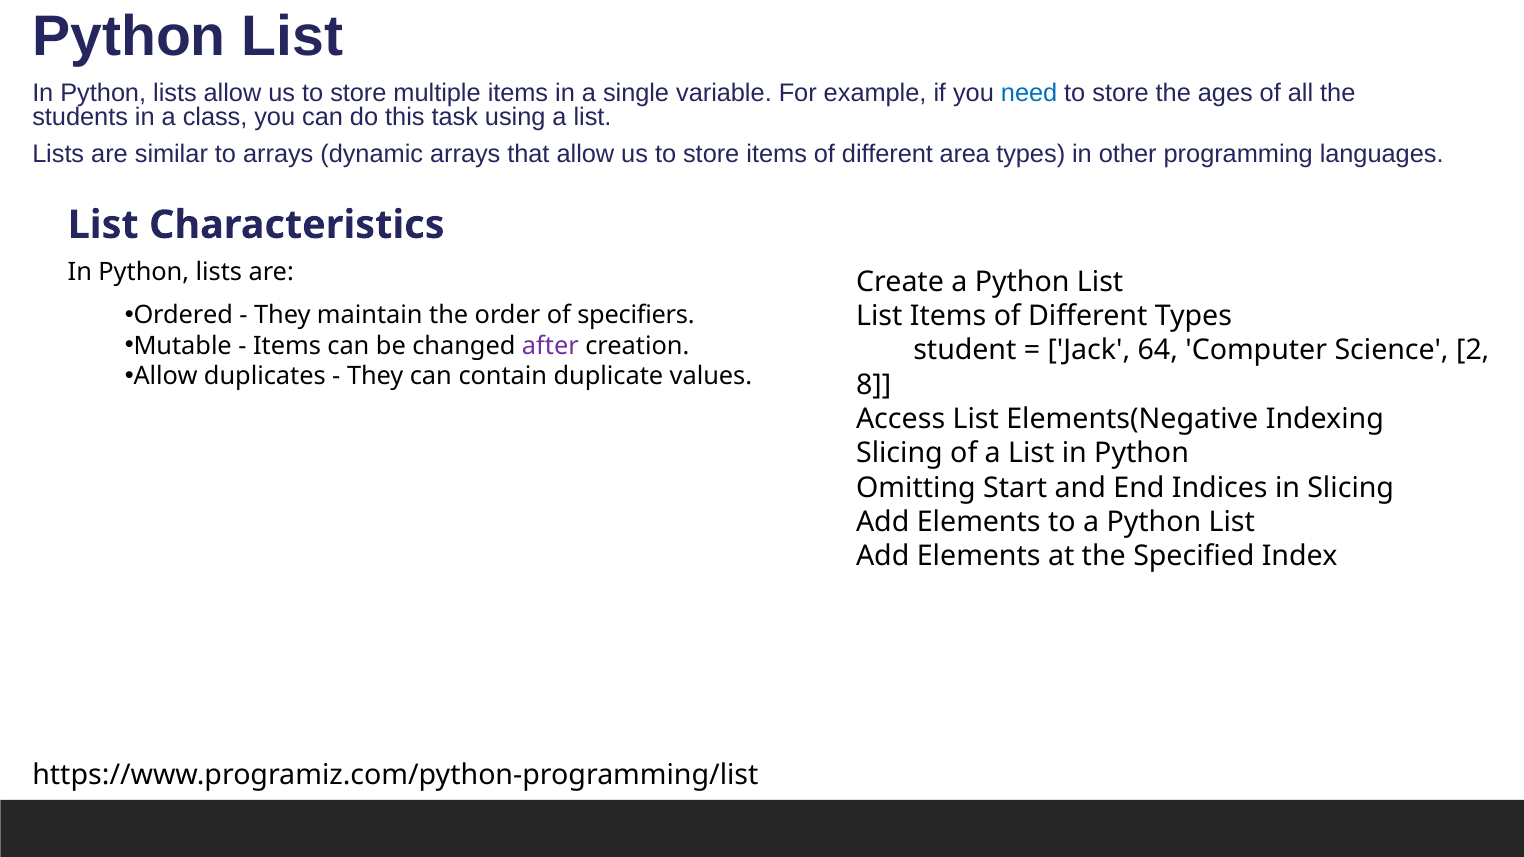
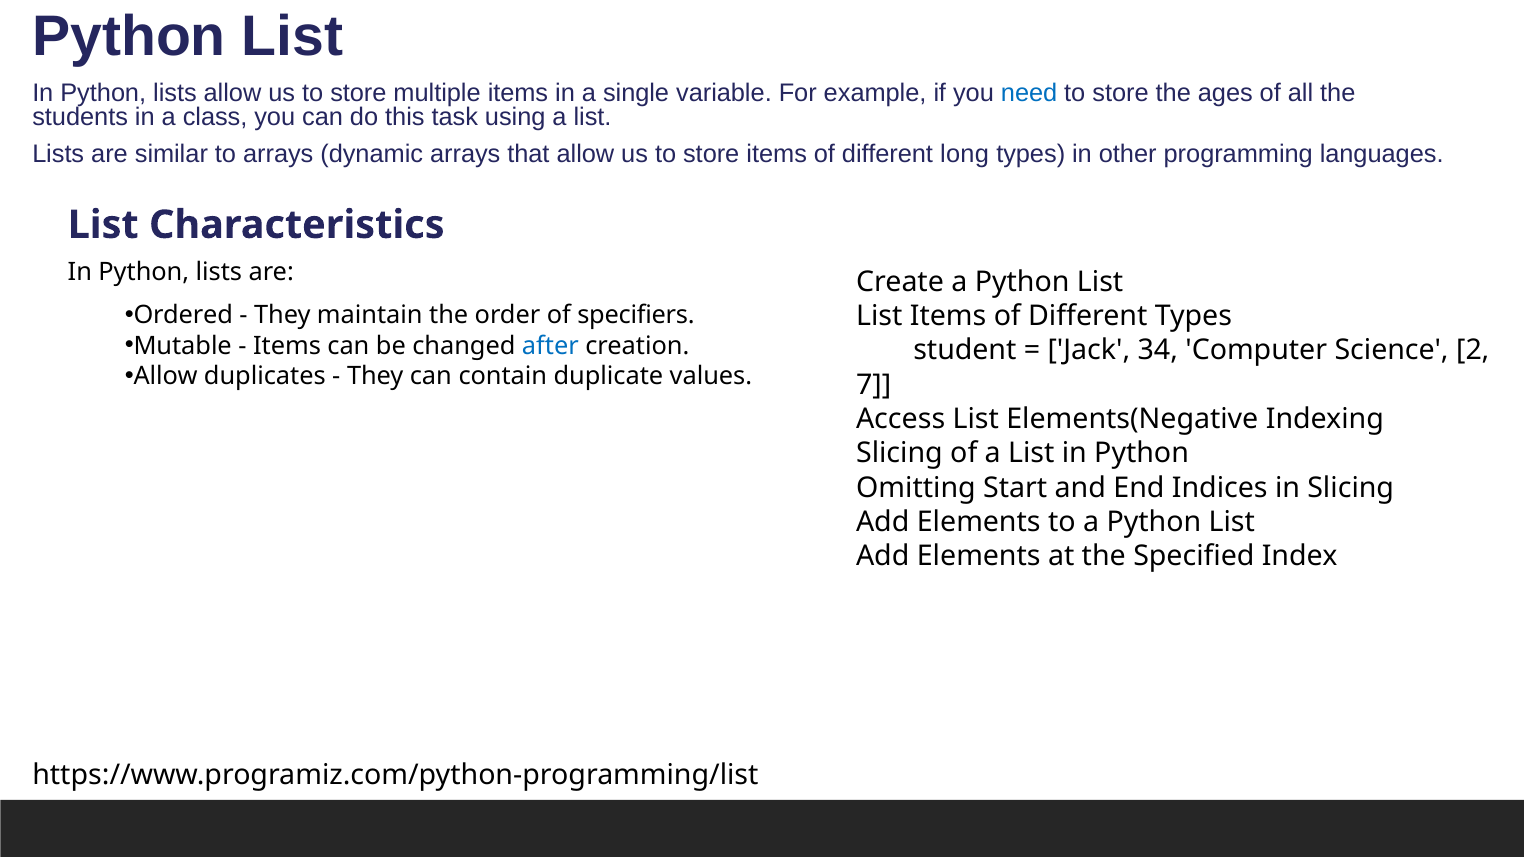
area: area -> long
after colour: purple -> blue
64: 64 -> 34
8: 8 -> 7
